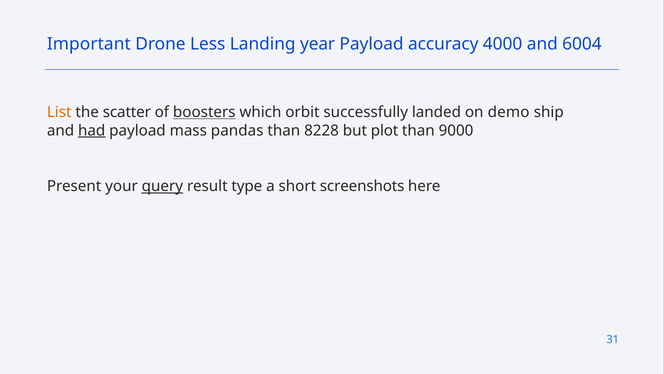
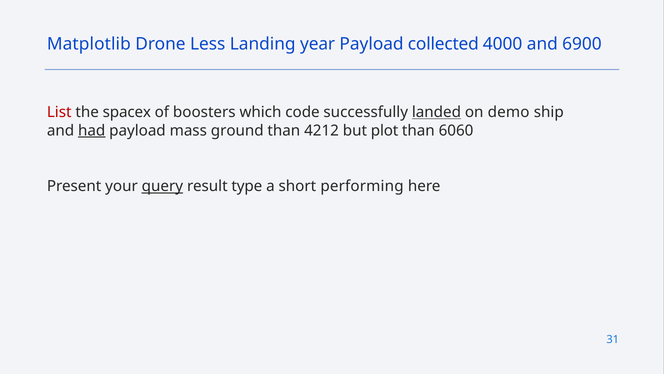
Important: Important -> Matplotlib
accuracy: accuracy -> collected
6004: 6004 -> 6900
List colour: orange -> red
scatter: scatter -> spacex
boosters underline: present -> none
orbit: orbit -> code
landed underline: none -> present
pandas: pandas -> ground
8228: 8228 -> 4212
9000: 9000 -> 6060
screenshots: screenshots -> performing
